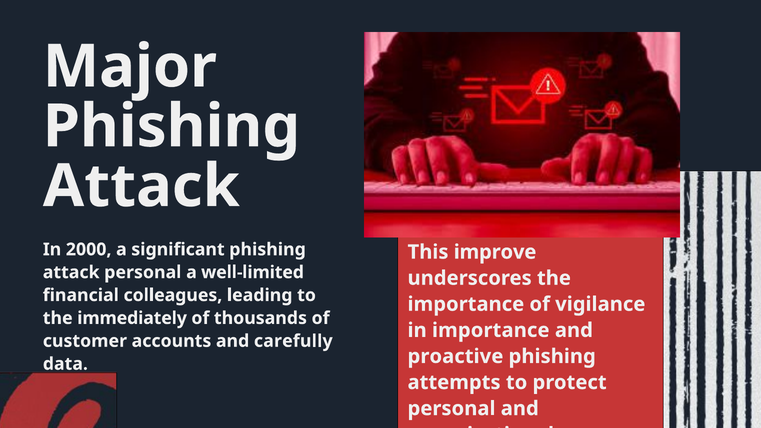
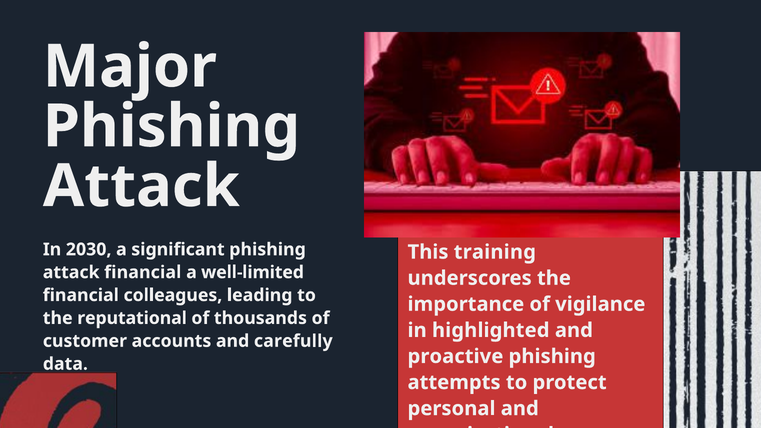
2000: 2000 -> 2030
improve: improve -> training
attack personal: personal -> financial
immediately: immediately -> reputational
in importance: importance -> highlighted
